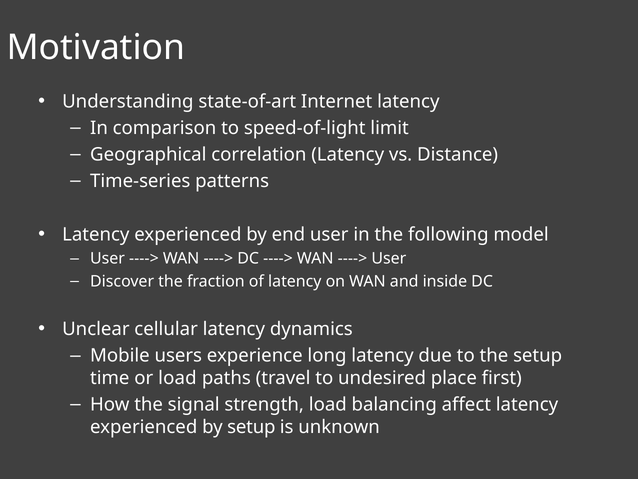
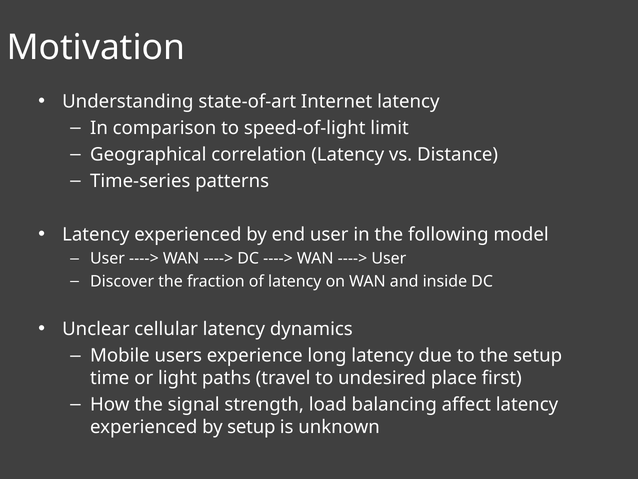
or load: load -> light
